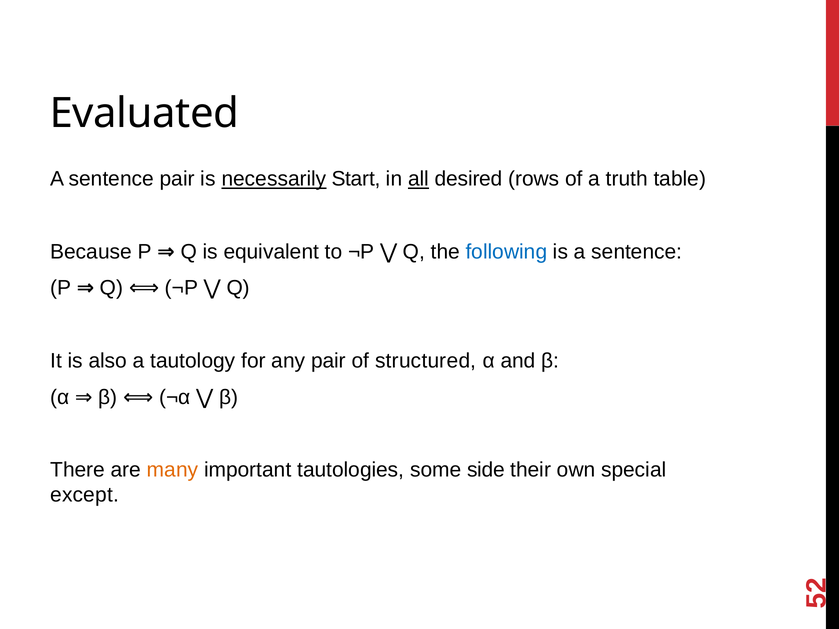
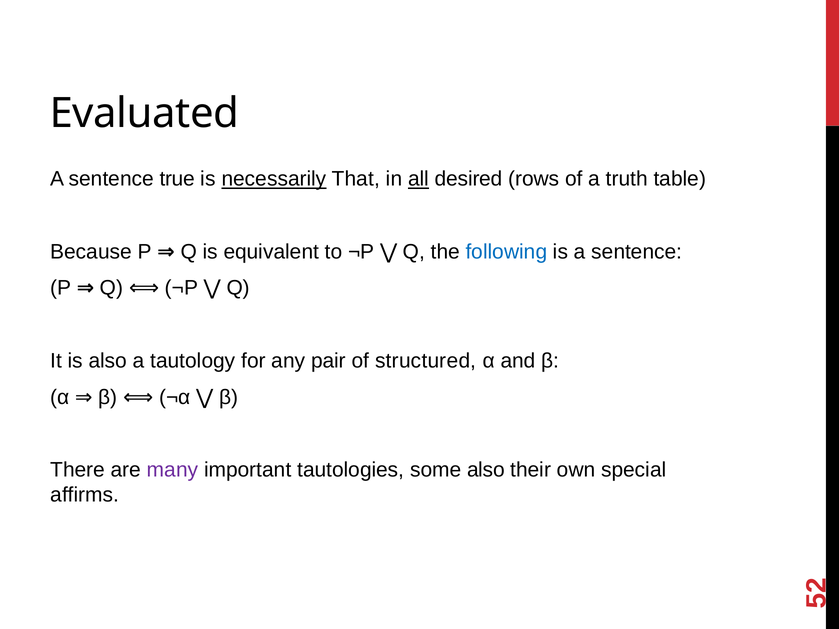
sentence pair: pair -> true
Start: Start -> That
many colour: orange -> purple
some side: side -> also
except: except -> affirms
